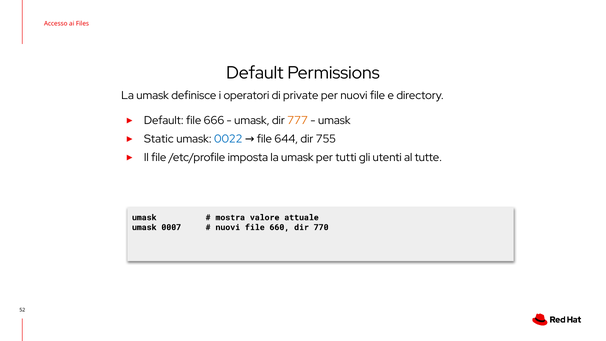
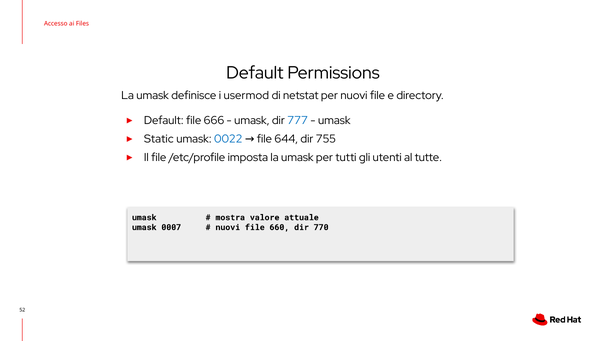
operatori: operatori -> usermod
private: private -> netstat
777 colour: orange -> blue
